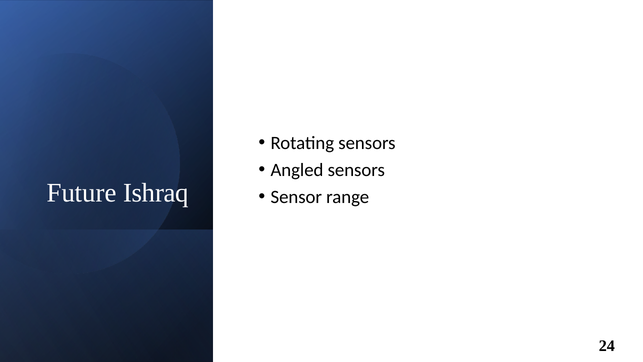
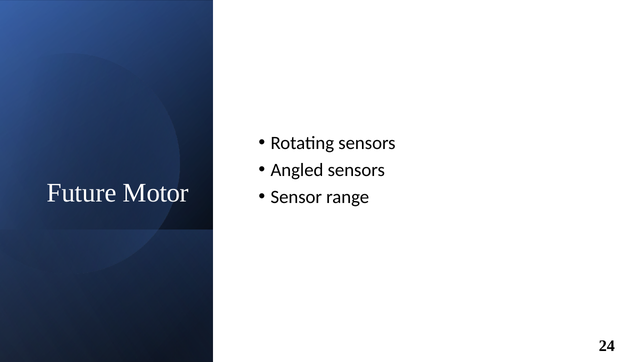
Ishraq: Ishraq -> Motor
